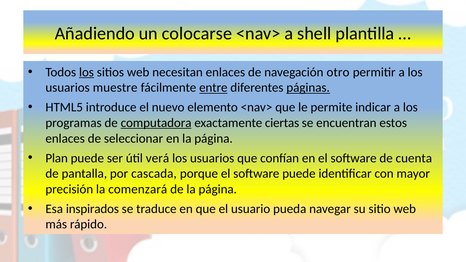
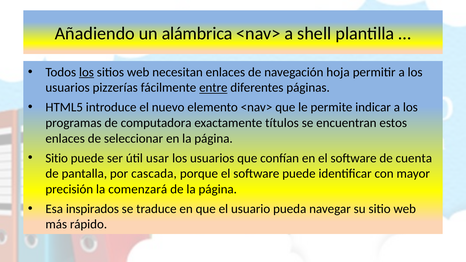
colocarse: colocarse -> alámbrica
otro: otro -> hoja
muestre: muestre -> pizzerías
páginas underline: present -> none
computadora underline: present -> none
ciertas: ciertas -> títulos
Plan at (57, 158): Plan -> Sitio
verá: verá -> usar
